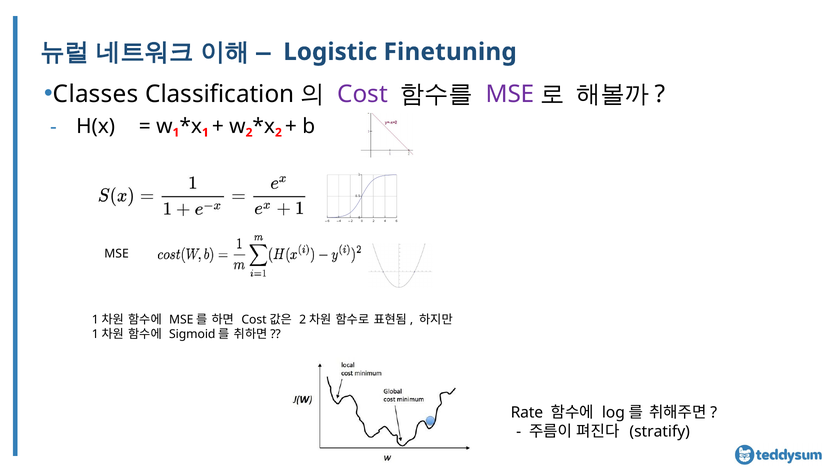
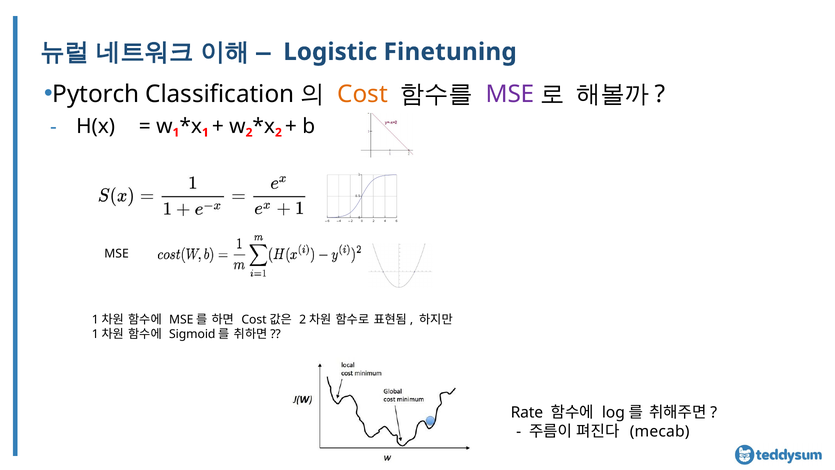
Classes: Classes -> Pytorch
Cost colour: purple -> orange
stratify: stratify -> mecab
